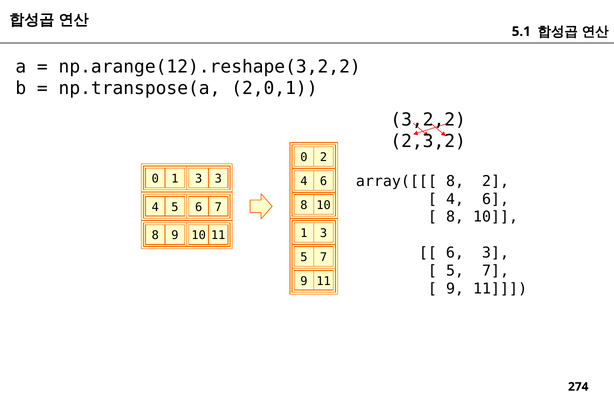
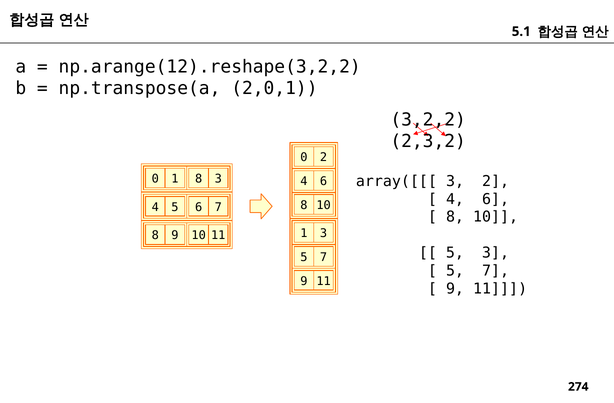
0 1 3: 3 -> 8
array([[[ 8: 8 -> 3
6 at (455, 253): 6 -> 5
